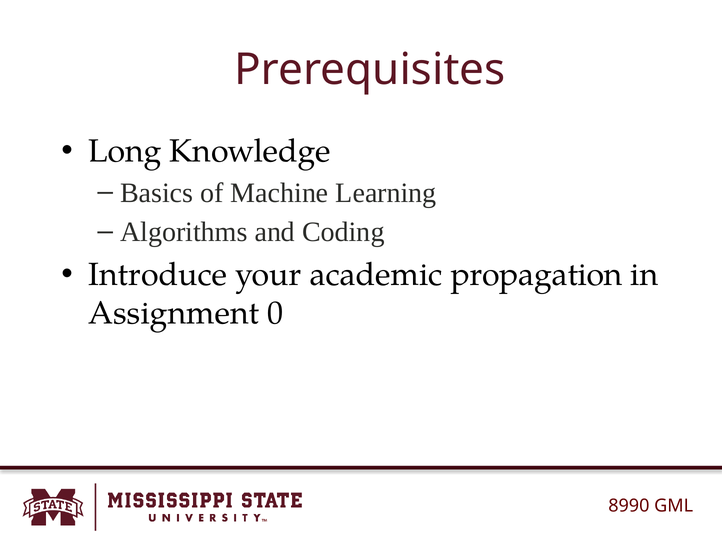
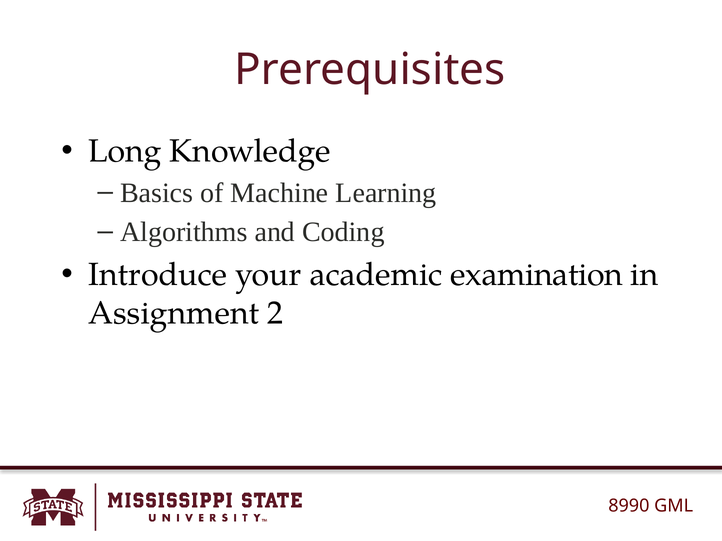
propagation: propagation -> examination
0: 0 -> 2
